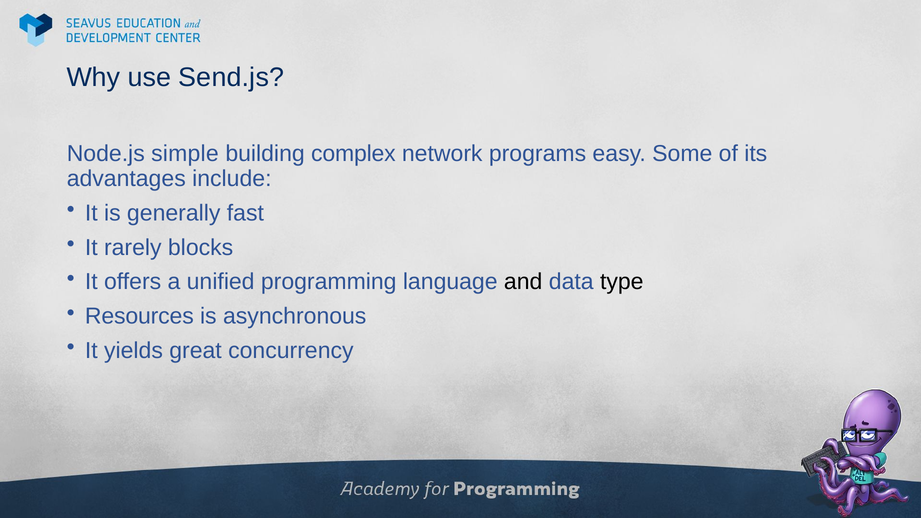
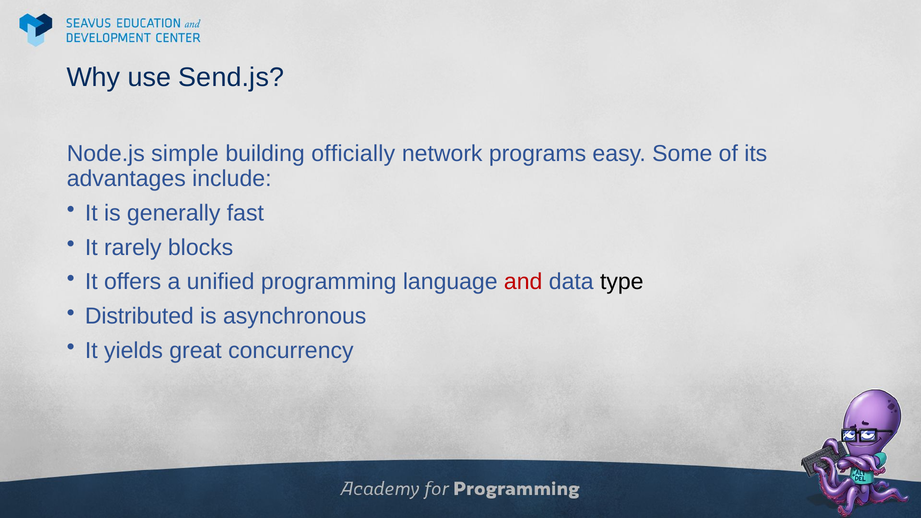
complex: complex -> officially
and colour: black -> red
Resources: Resources -> Distributed
